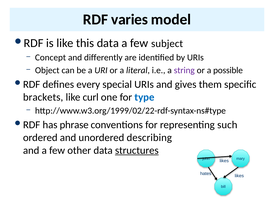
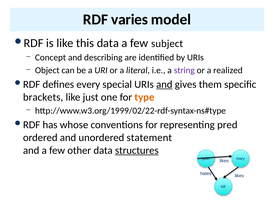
differently: differently -> describing
possible: possible -> realized
and at (164, 85) underline: none -> present
curl: curl -> just
type colour: blue -> orange
phrase: phrase -> whose
such: such -> pred
describing: describing -> statement
